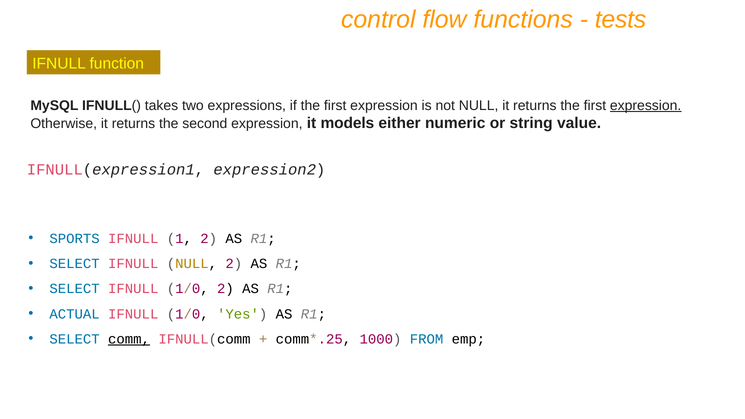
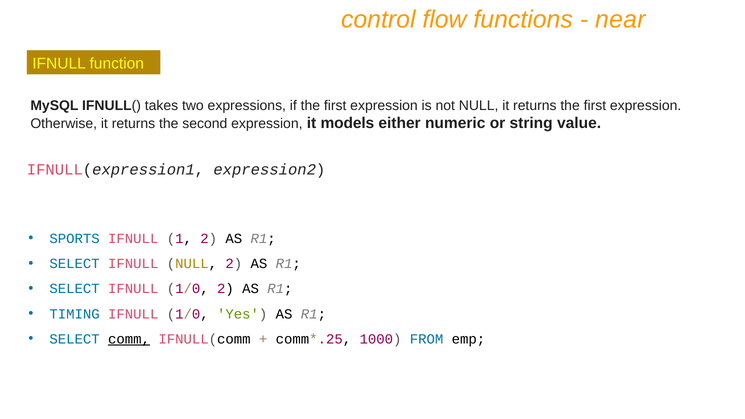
tests: tests -> near
expression at (646, 105) underline: present -> none
ACTUAL: ACTUAL -> TIMING
